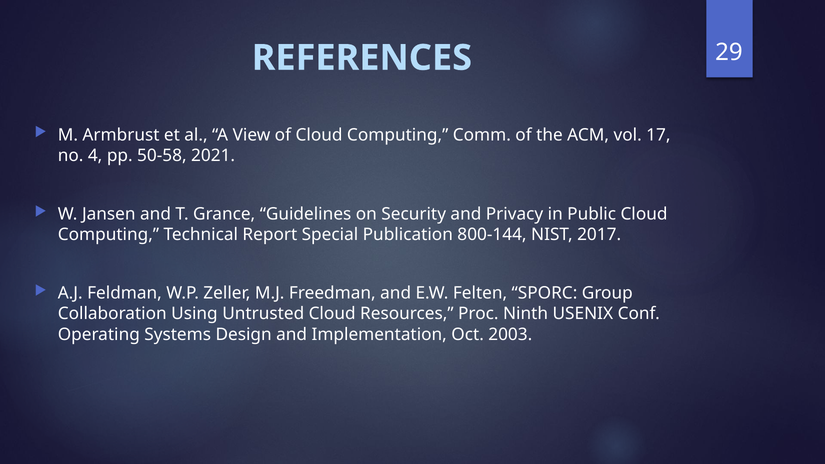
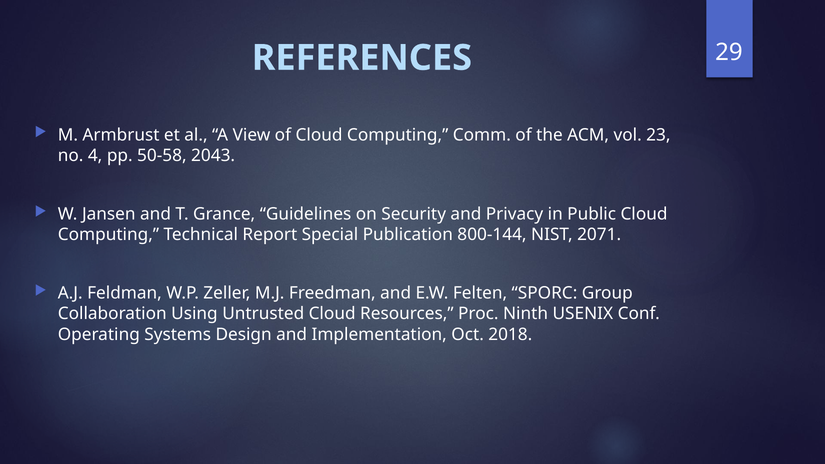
17: 17 -> 23
2021: 2021 -> 2043
2017: 2017 -> 2071
2003: 2003 -> 2018
